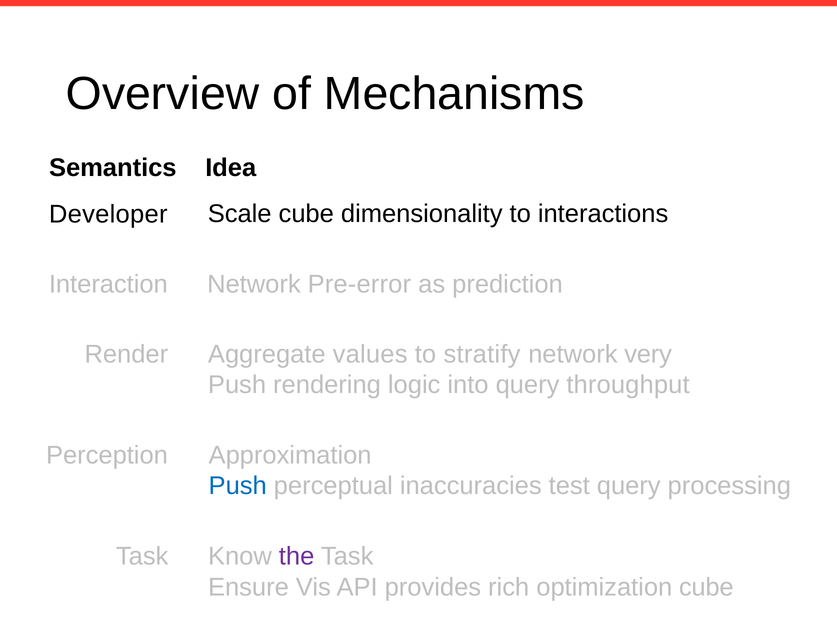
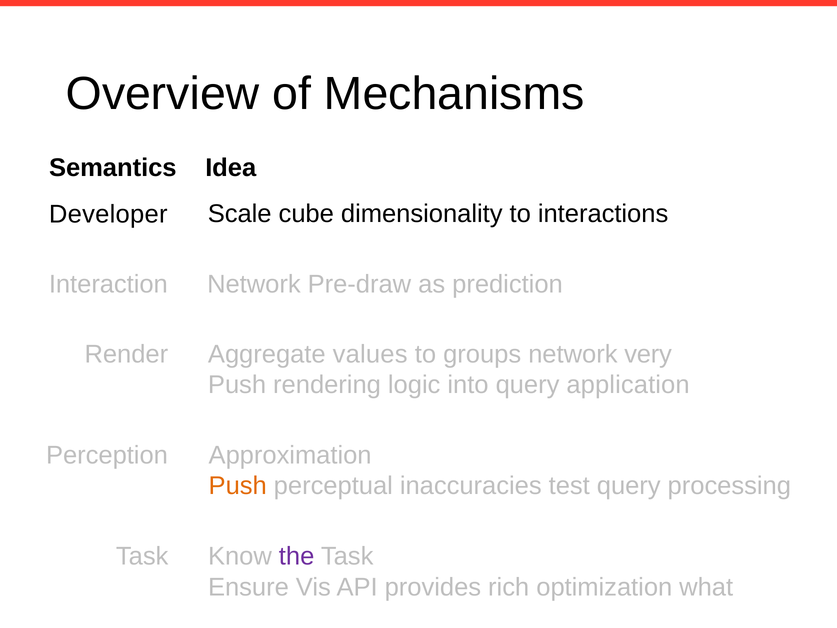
Pre-error: Pre-error -> Pre-draw
stratify: stratify -> groups
throughput: throughput -> application
Push at (238, 486) colour: blue -> orange
optimization cube: cube -> what
